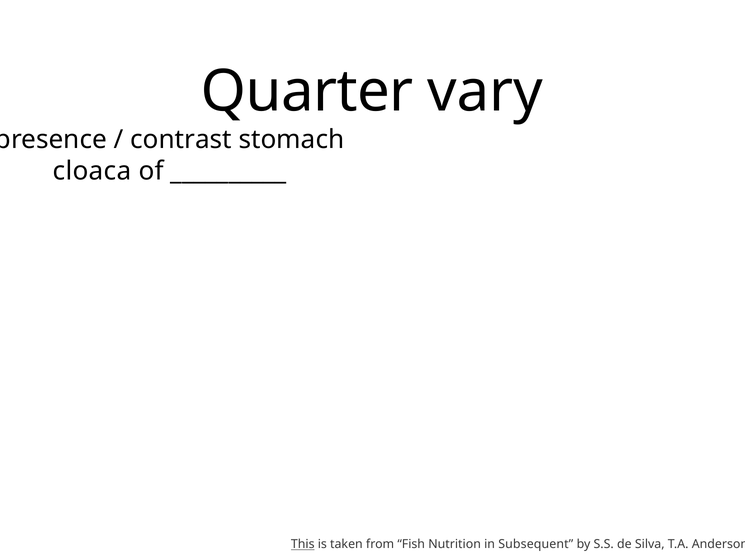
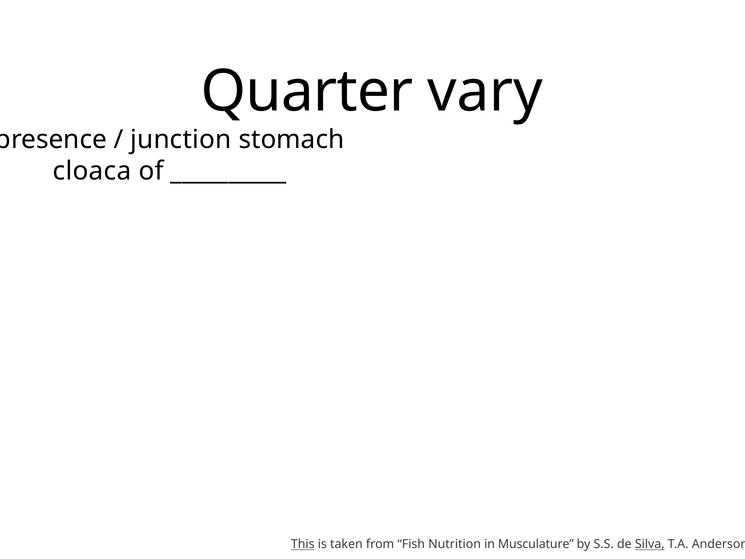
contrast: contrast -> junction
Subsequent: Subsequent -> Musculature
Silva underline: none -> present
